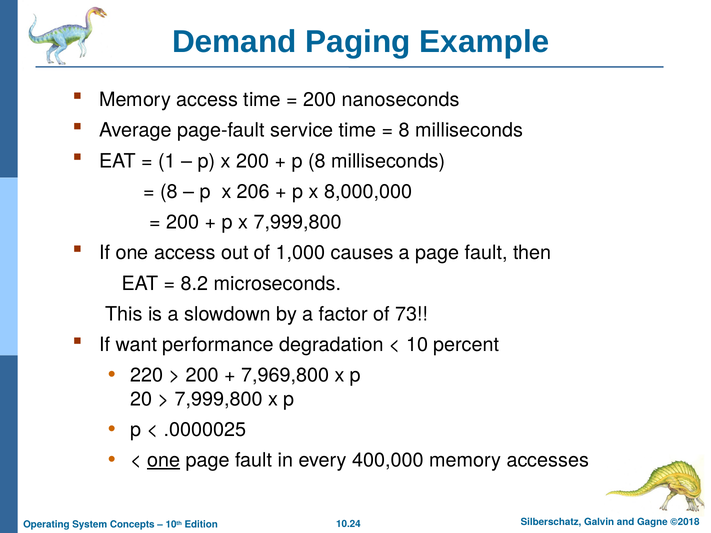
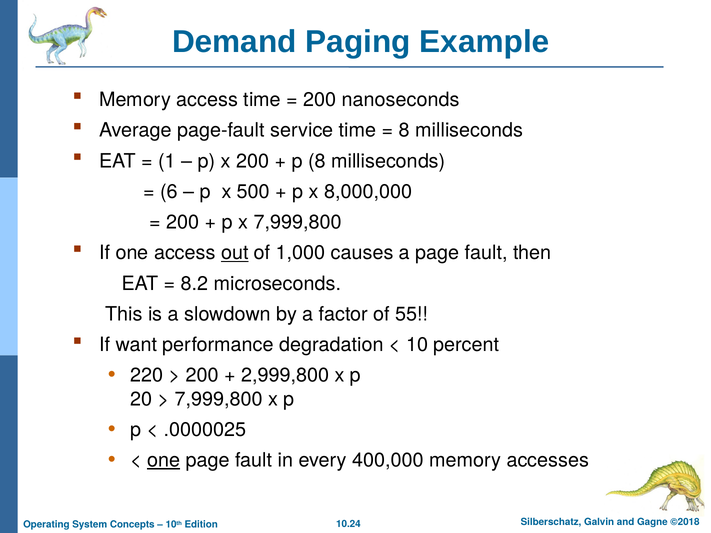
8 at (169, 192): 8 -> 6
206: 206 -> 500
out underline: none -> present
73: 73 -> 55
7,969,800: 7,969,800 -> 2,999,800
